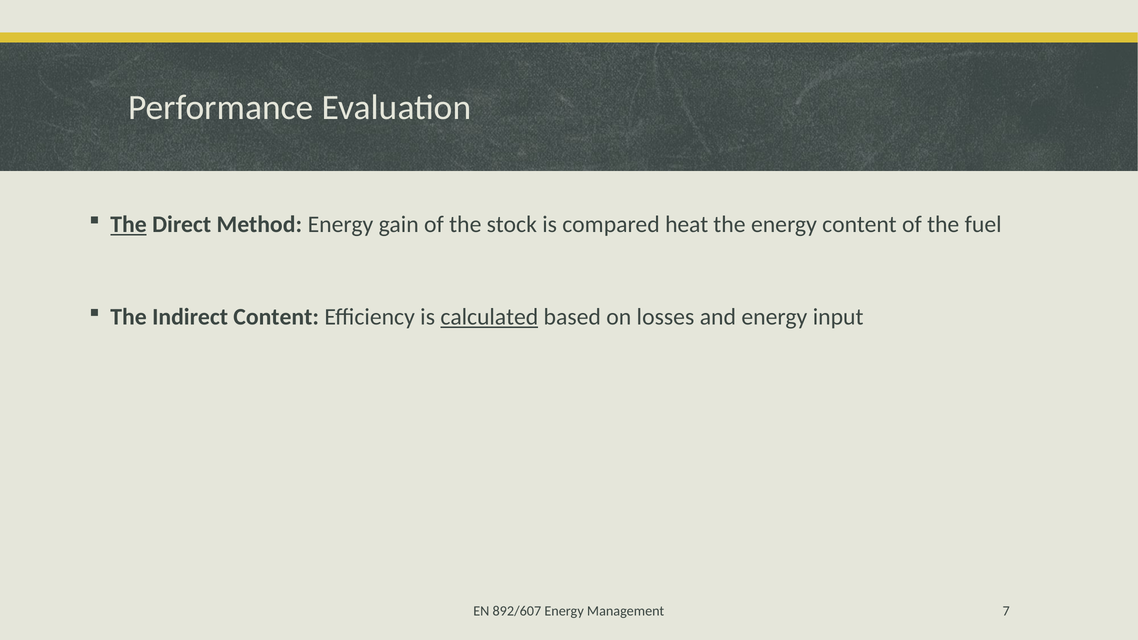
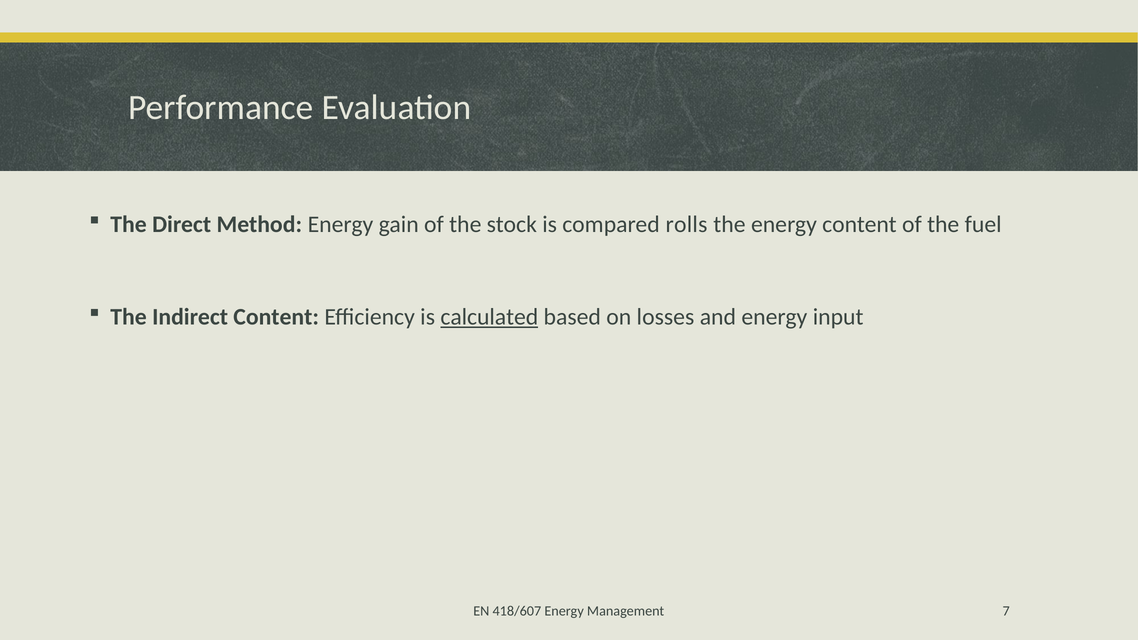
The at (129, 225) underline: present -> none
heat: heat -> rolls
892/607: 892/607 -> 418/607
